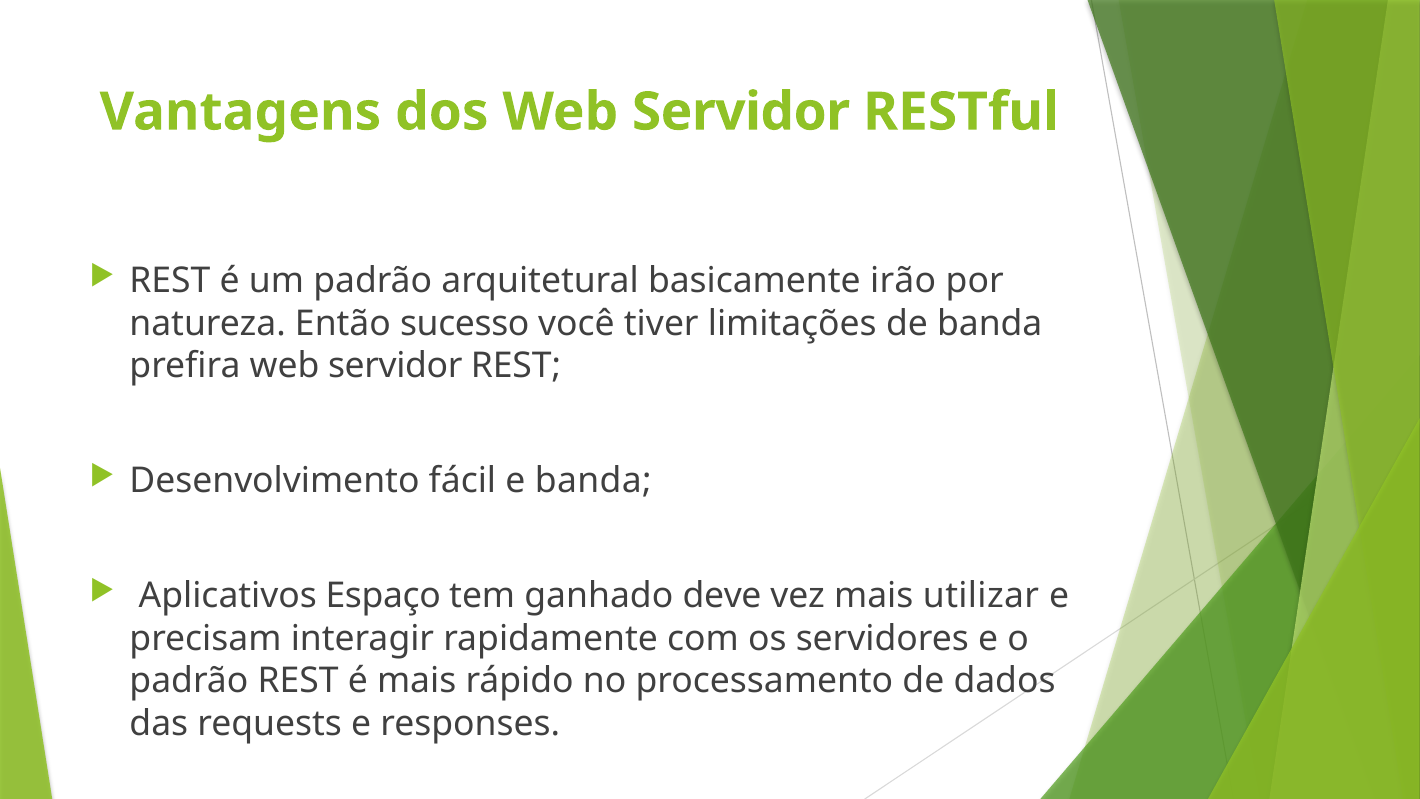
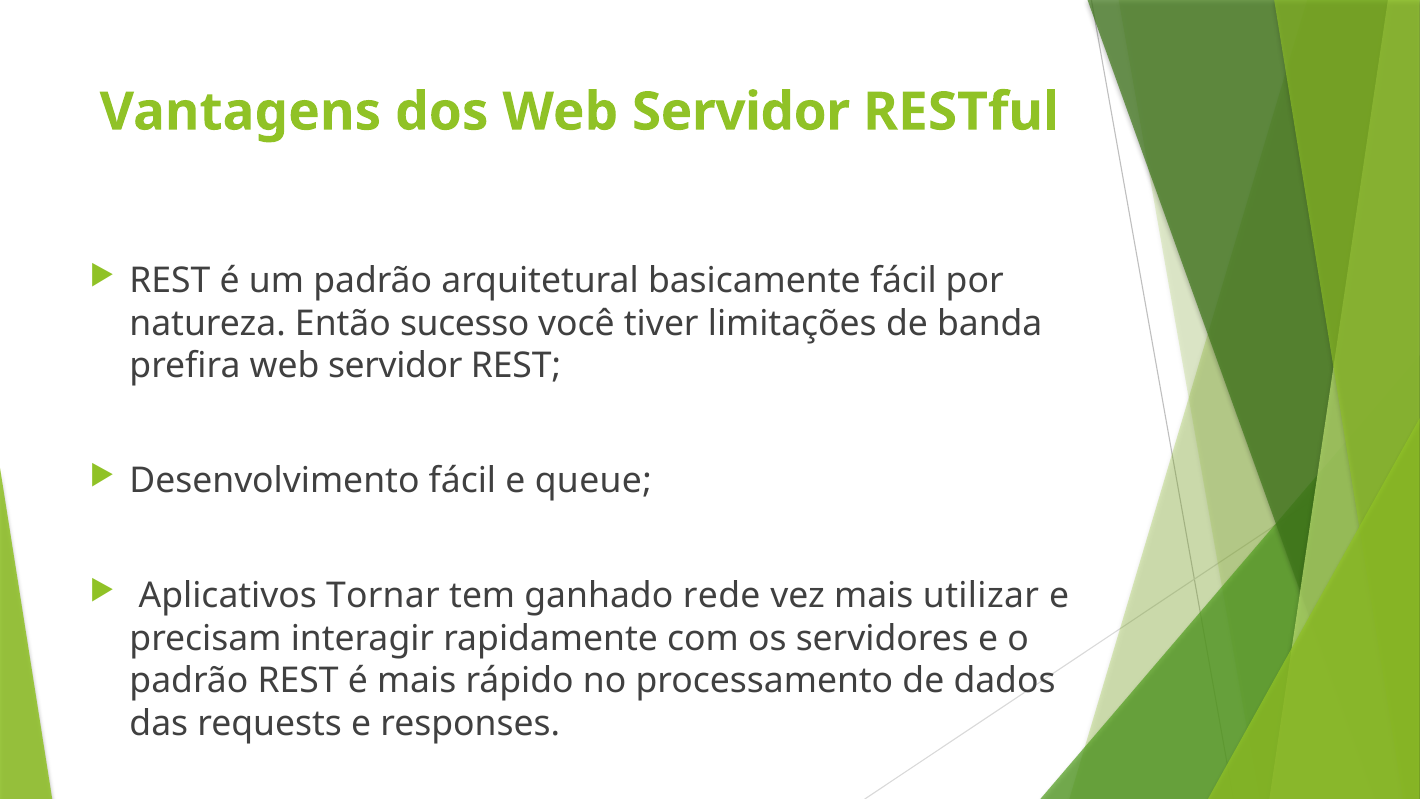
basicamente irão: irão -> fácil
e banda: banda -> queue
Espaço: Espaço -> Tornar
deve: deve -> rede
